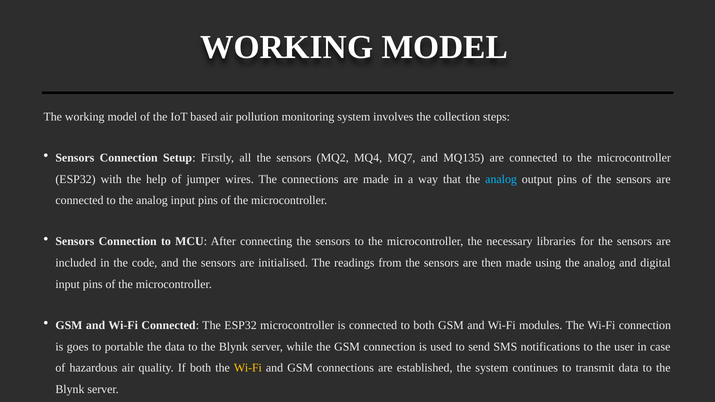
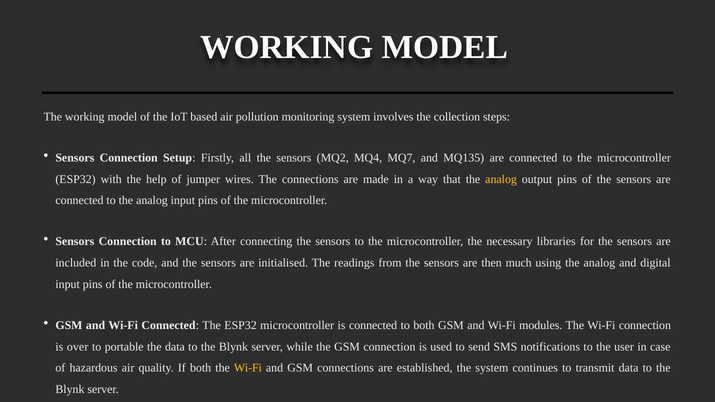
analog at (501, 179) colour: light blue -> yellow
then made: made -> much
goes: goes -> over
